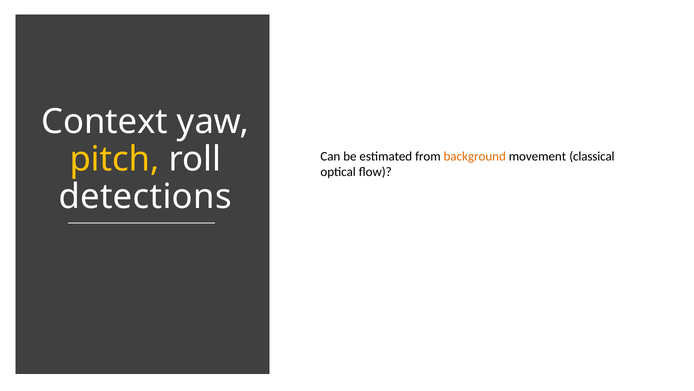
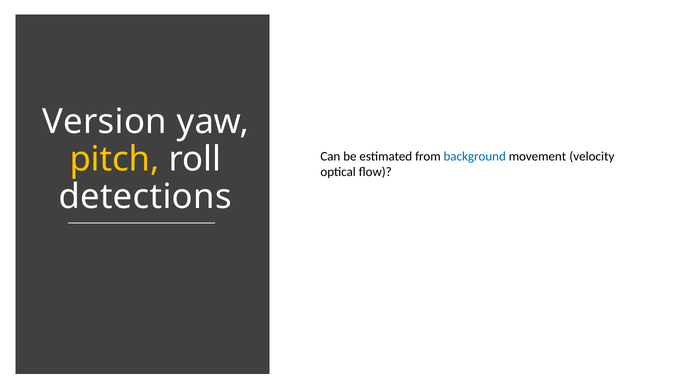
Context: Context -> Version
background colour: orange -> blue
classical: classical -> velocity
